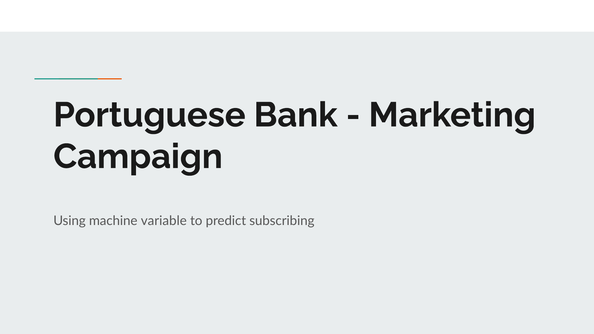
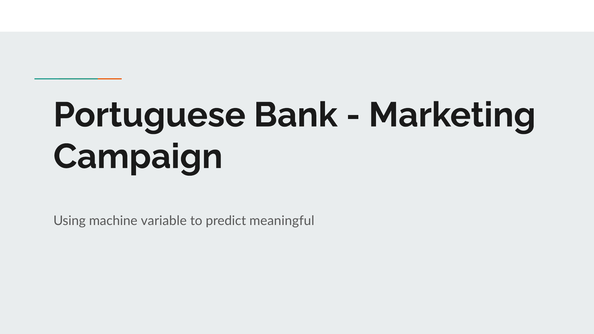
subscribing: subscribing -> meaningful
